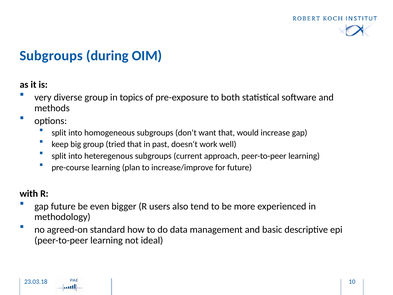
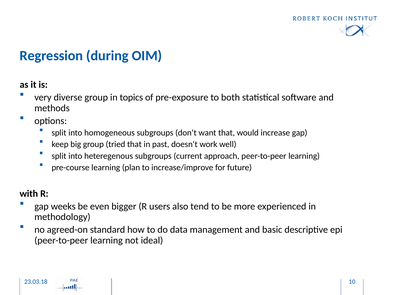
Subgroups at (51, 56): Subgroups -> Regression
gap future: future -> weeks
